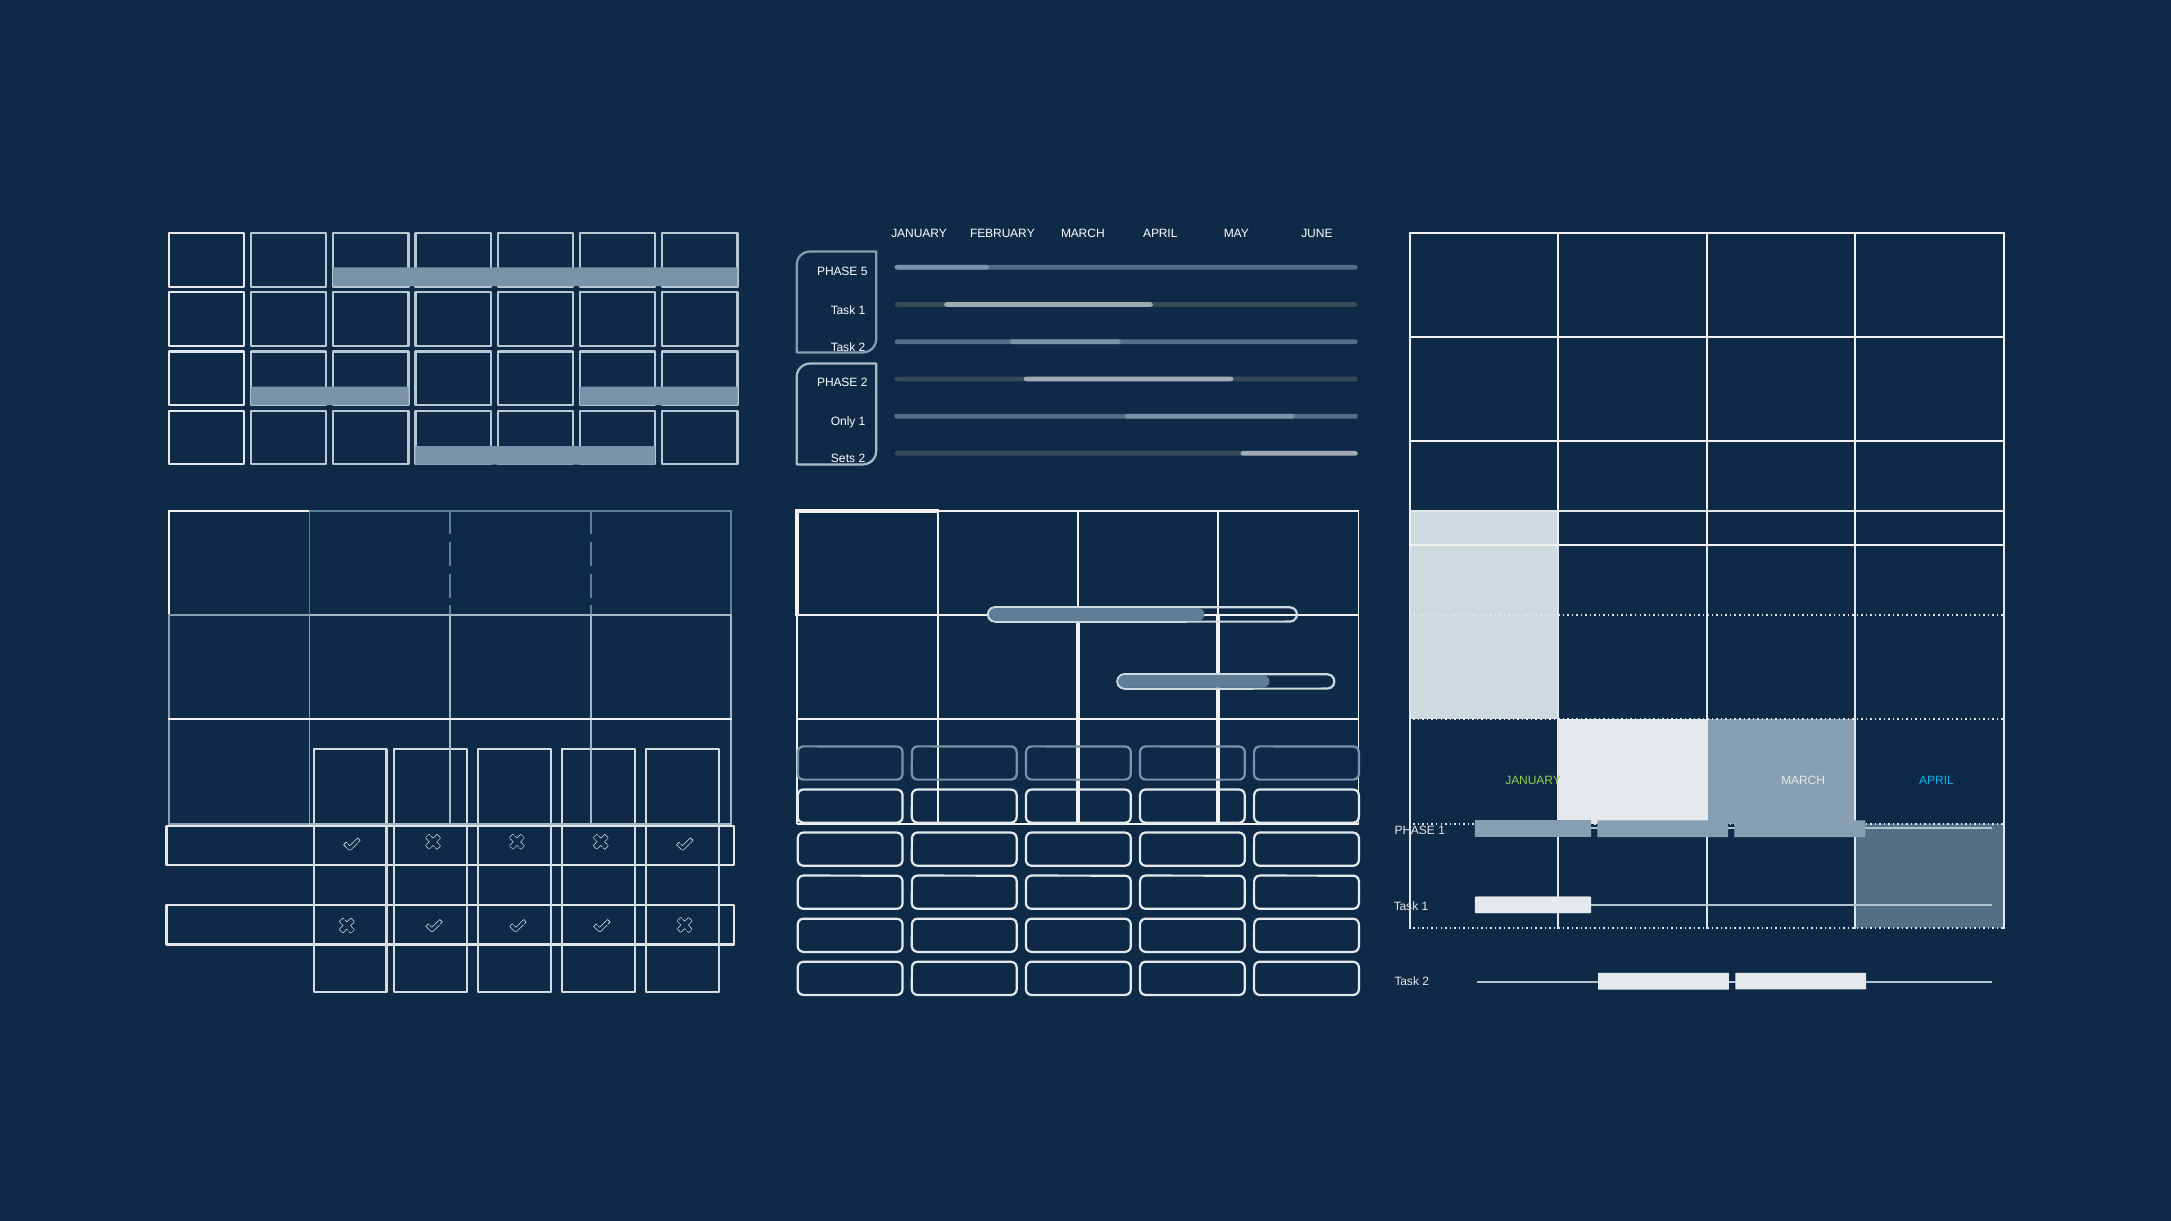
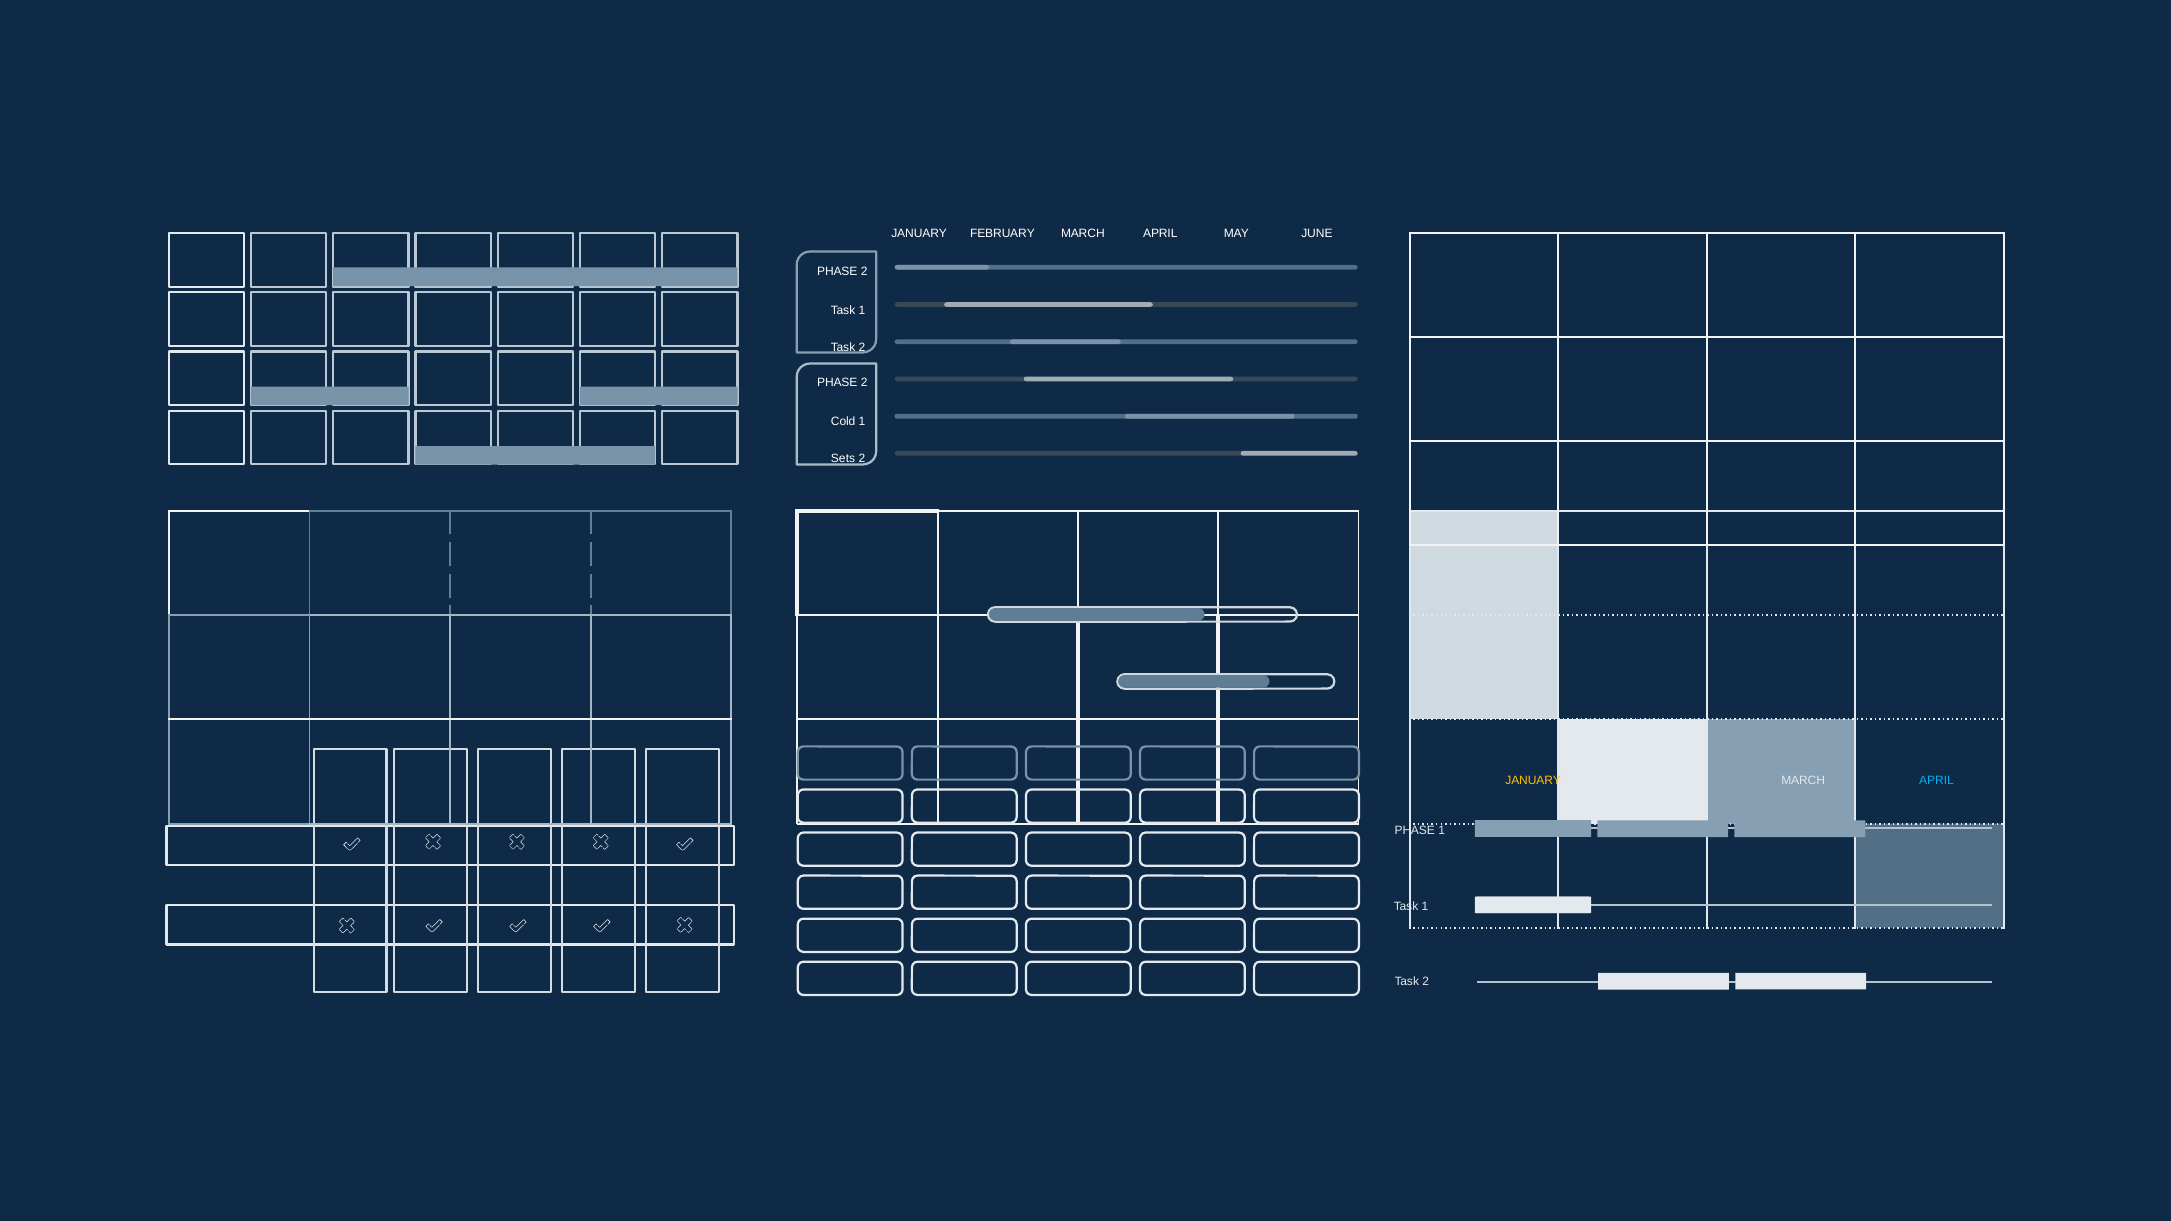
5 at (864, 272): 5 -> 2
Only: Only -> Cold
JANUARY at (1533, 781) colour: light green -> yellow
